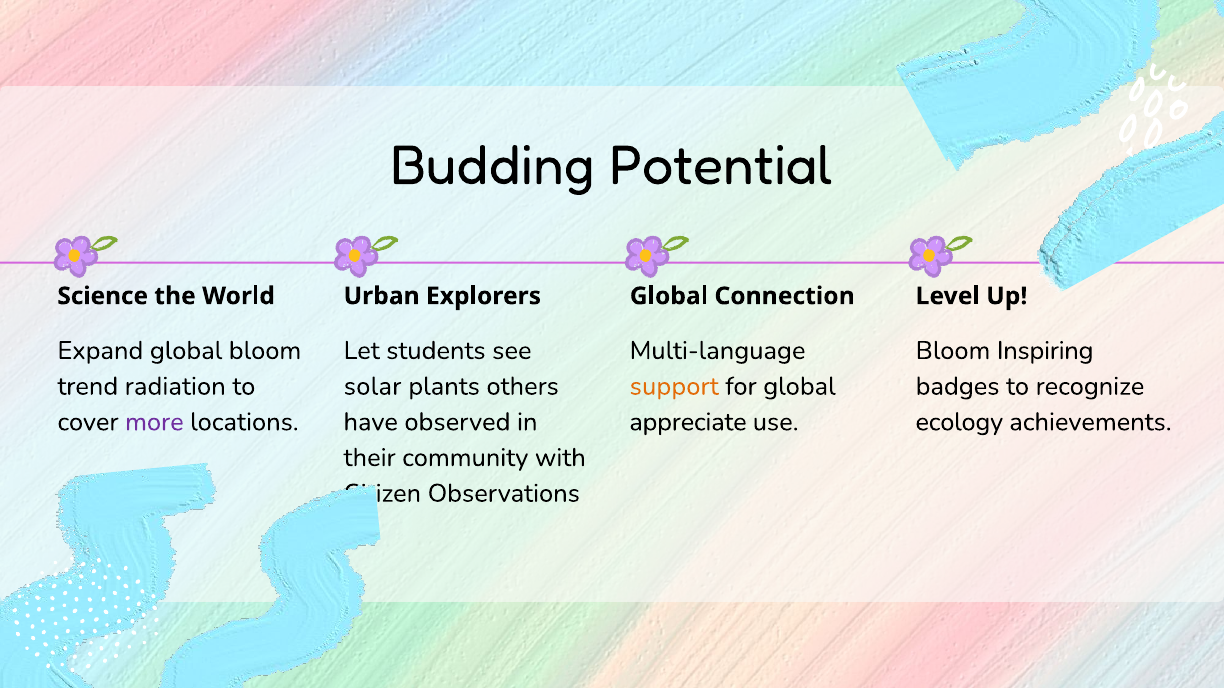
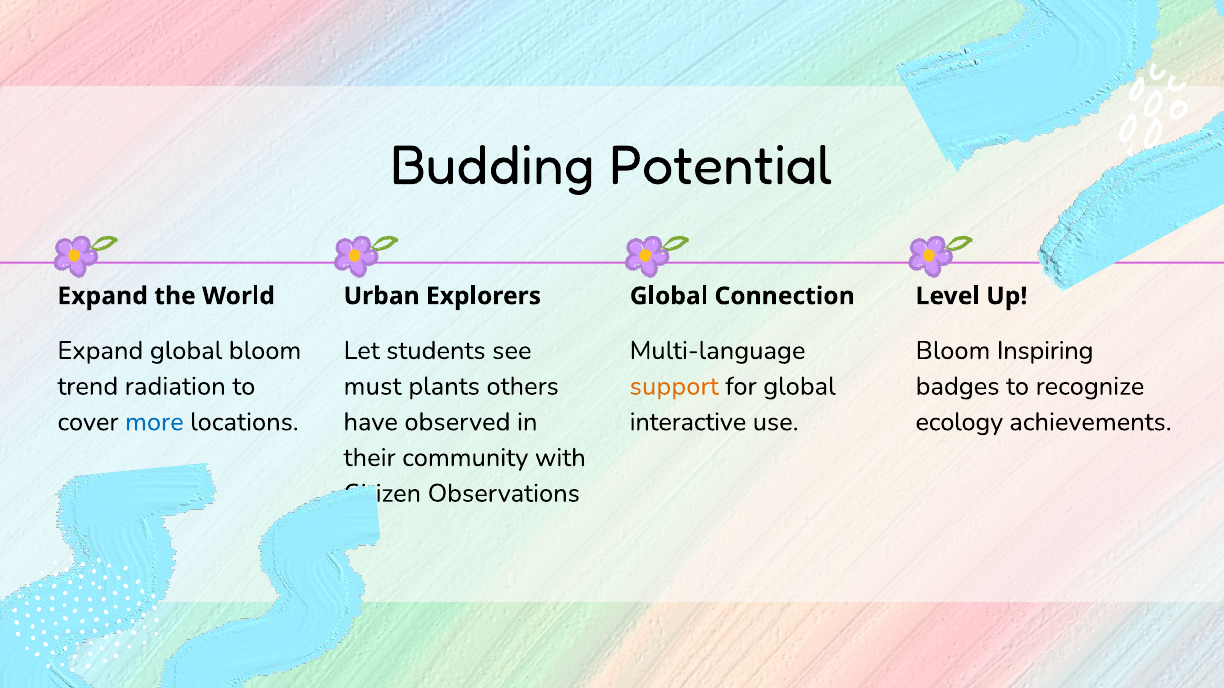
Science at (103, 296): Science -> Expand
solar: solar -> must
more colour: purple -> blue
appreciate: appreciate -> interactive
